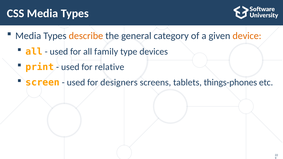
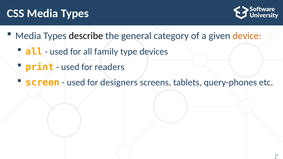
describe colour: orange -> black
relative: relative -> readers
things-phones: things-phones -> query-phones
